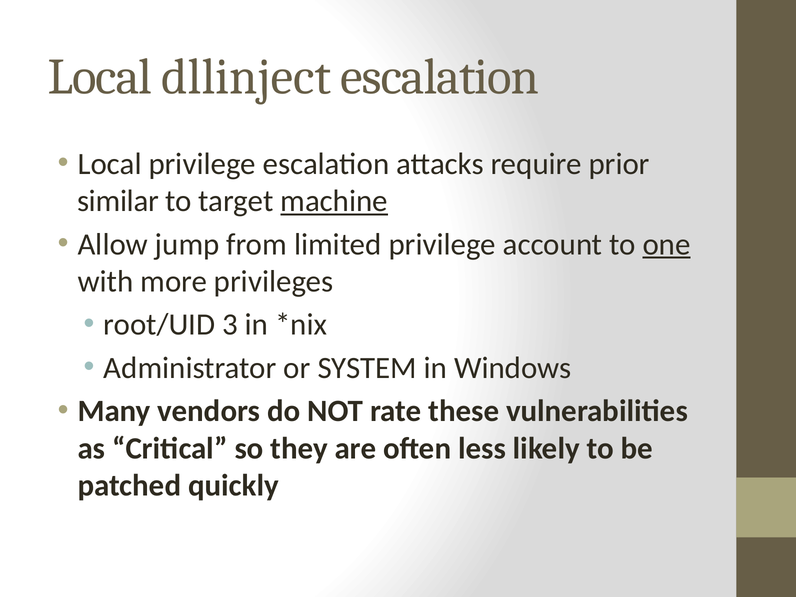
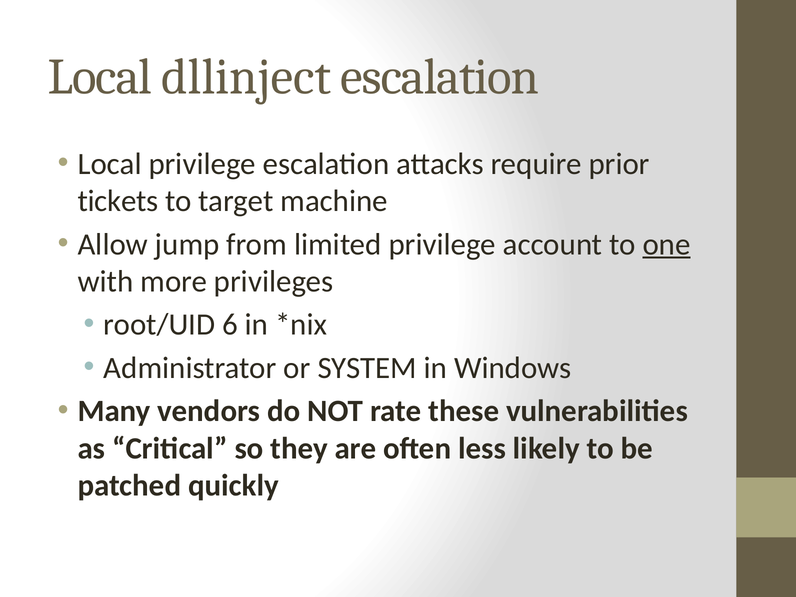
similar: similar -> tickets
machine underline: present -> none
3: 3 -> 6
